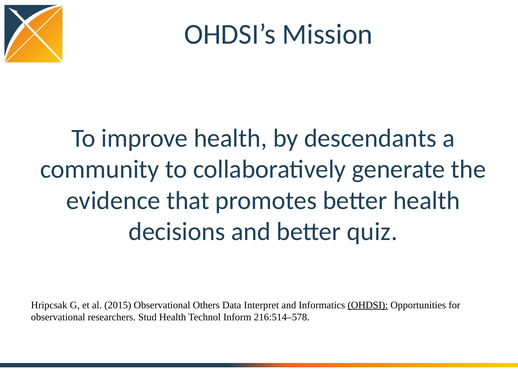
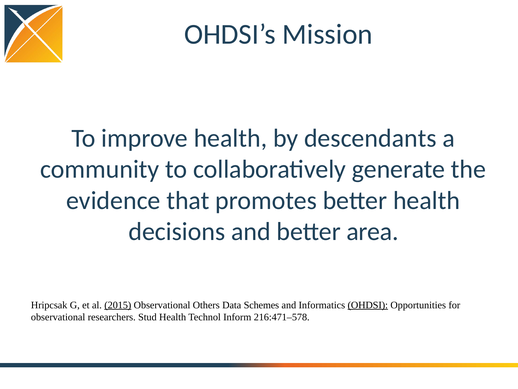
quiz: quiz -> area
2015 underline: none -> present
Interpret: Interpret -> Schemes
216:514–578: 216:514–578 -> 216:471–578
